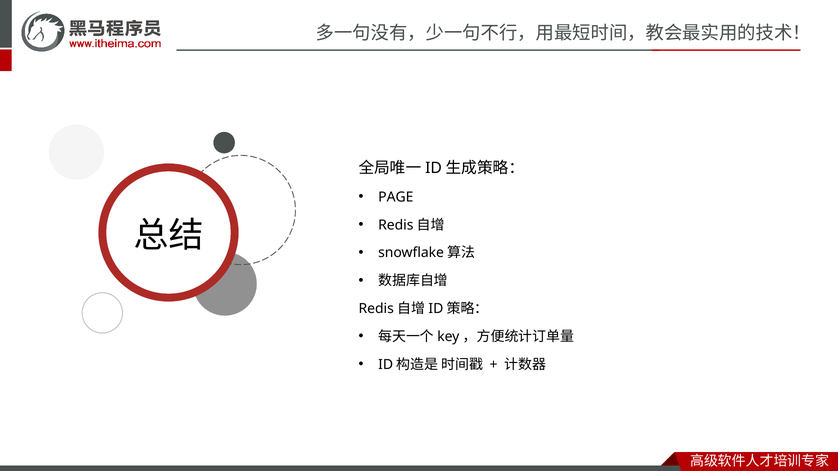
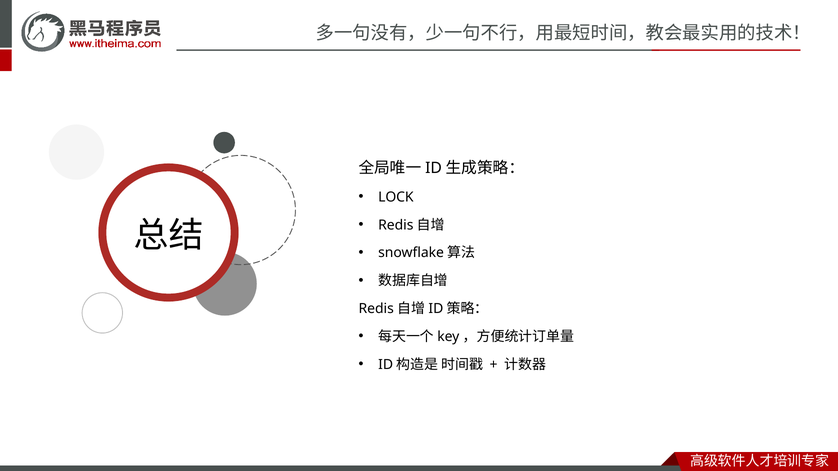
PAGE: PAGE -> LOCK
